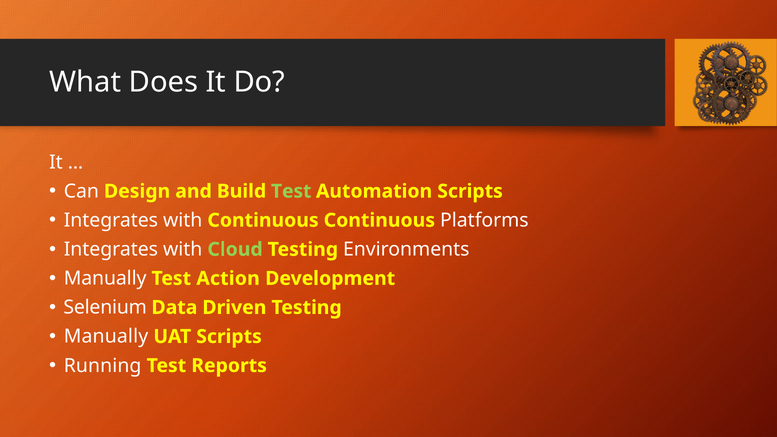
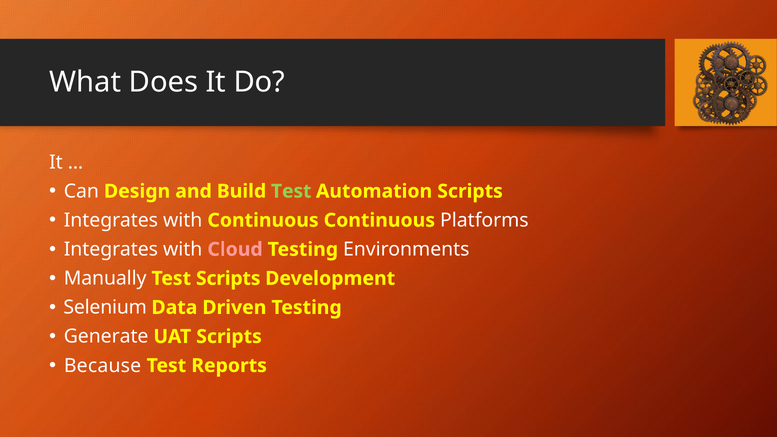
Cloud colour: light green -> pink
Test Action: Action -> Scripts
Manually at (106, 337): Manually -> Generate
Running: Running -> Because
